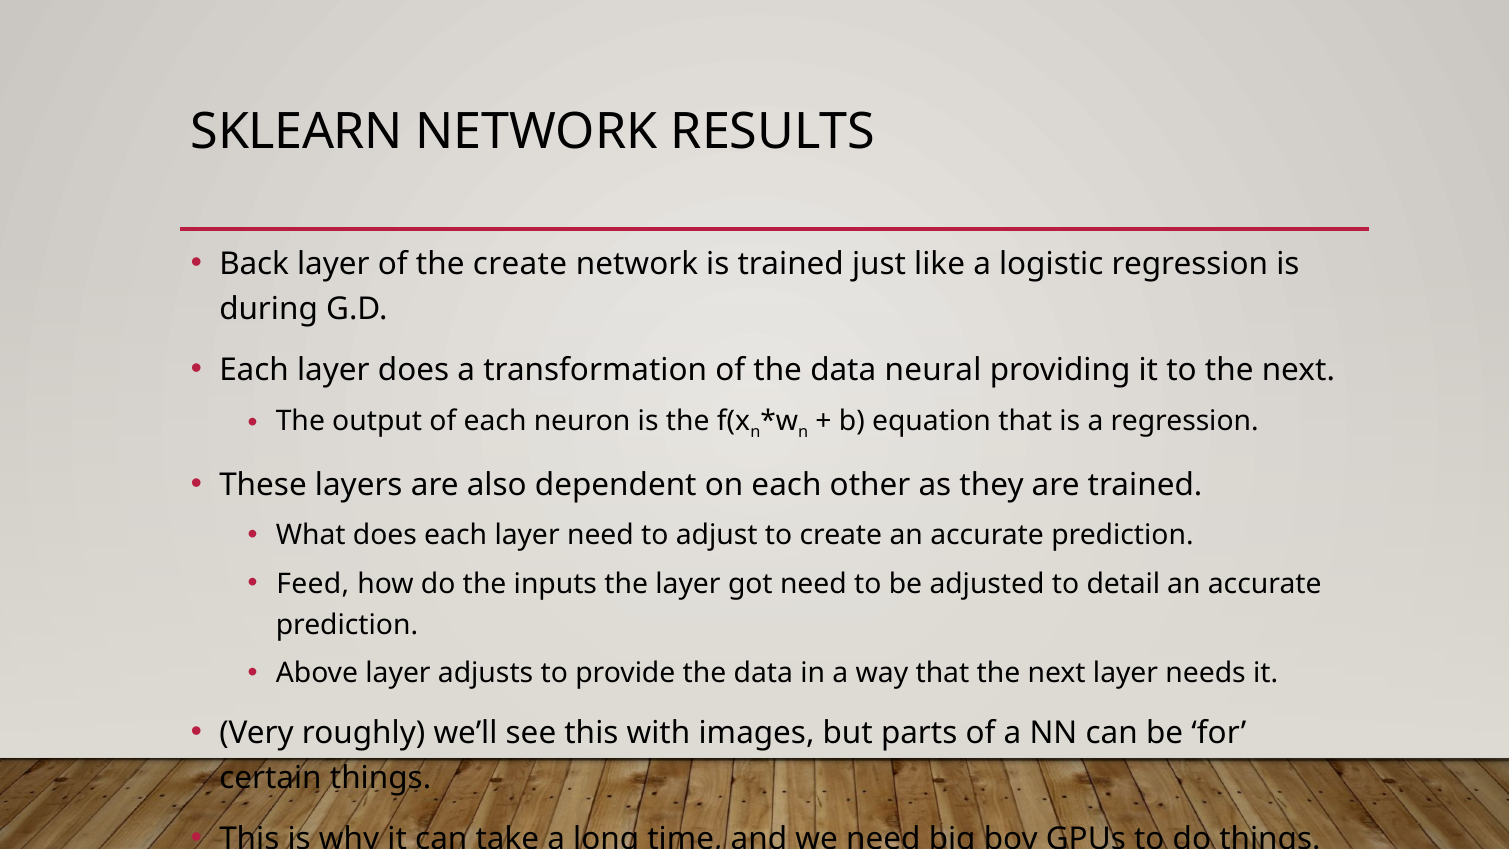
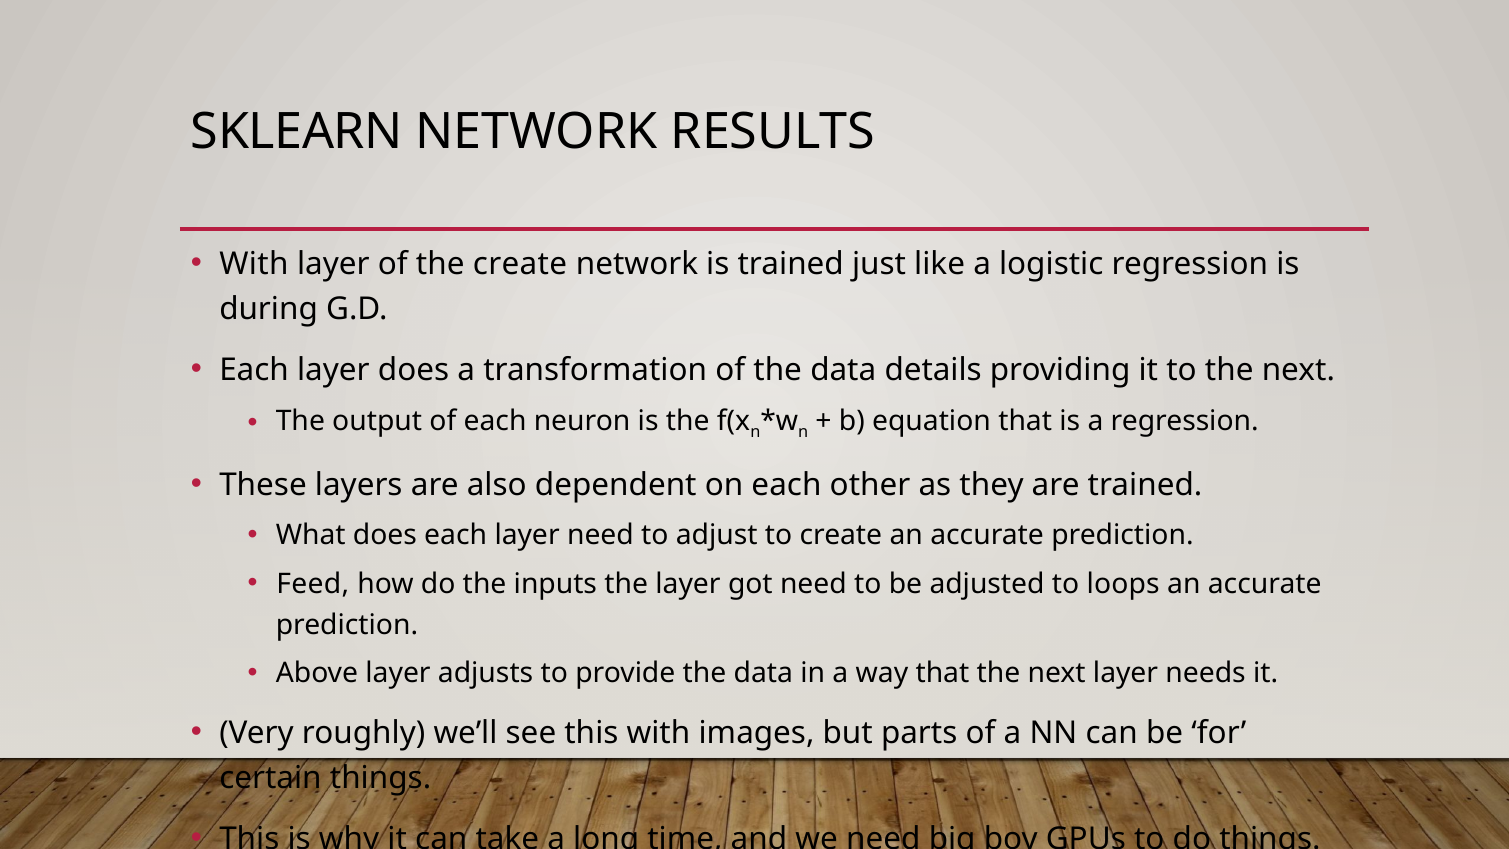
Back at (254, 264): Back -> With
neural: neural -> details
detail: detail -> loops
